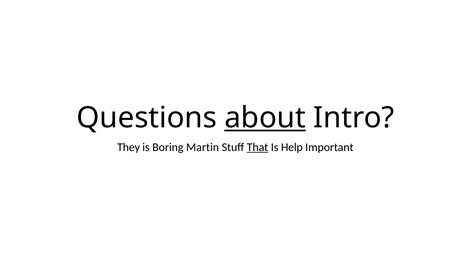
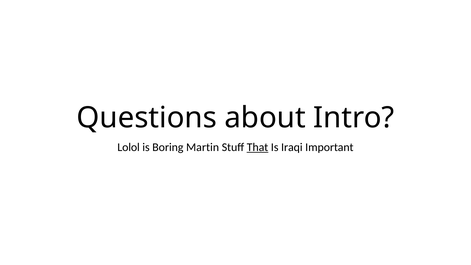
about underline: present -> none
They: They -> Lolol
Help: Help -> Iraqi
